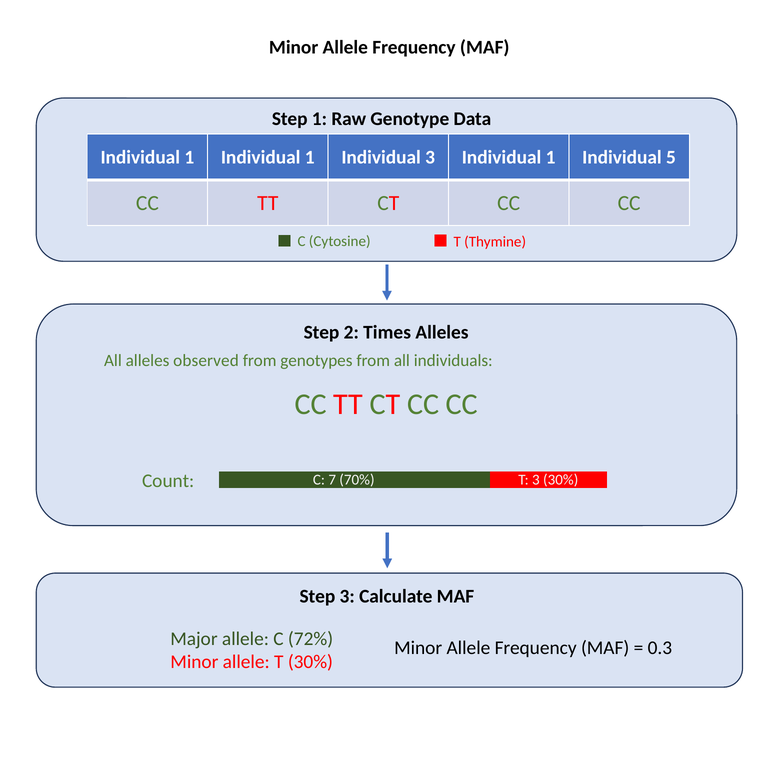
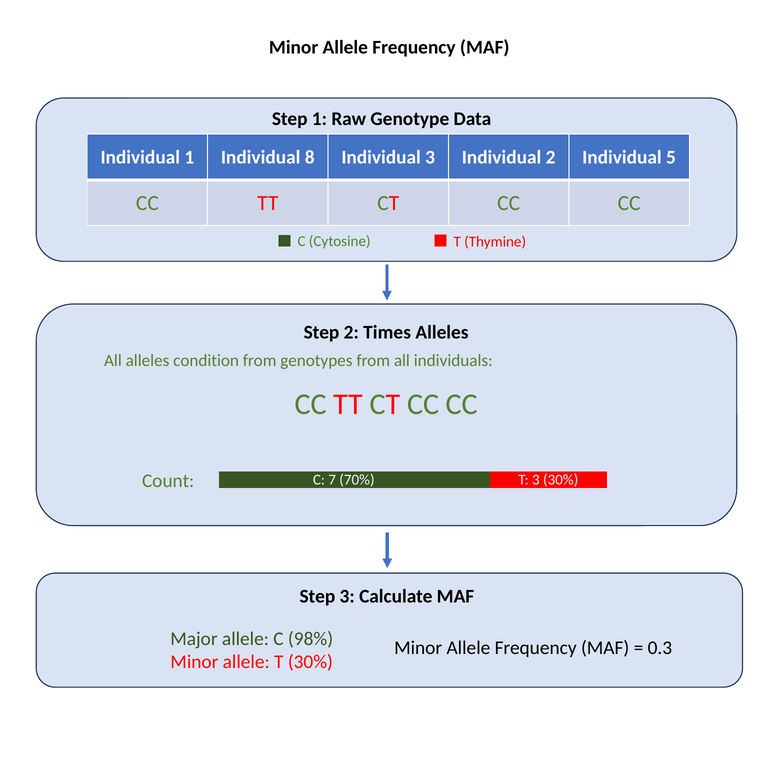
1 Individual 1: 1 -> 8
3 Individual 1: 1 -> 2
observed: observed -> condition
72%: 72% -> 98%
